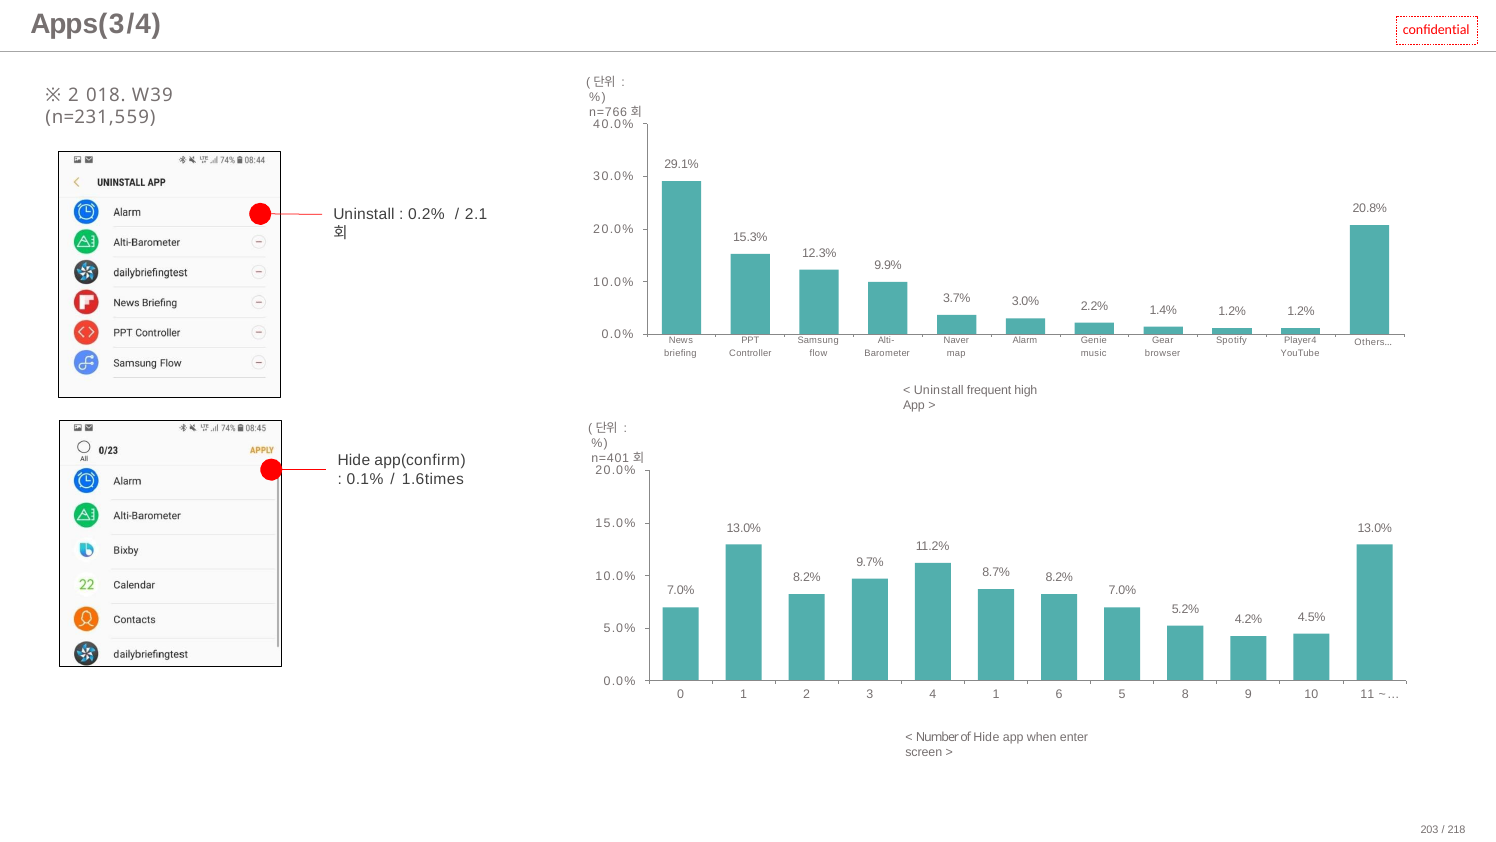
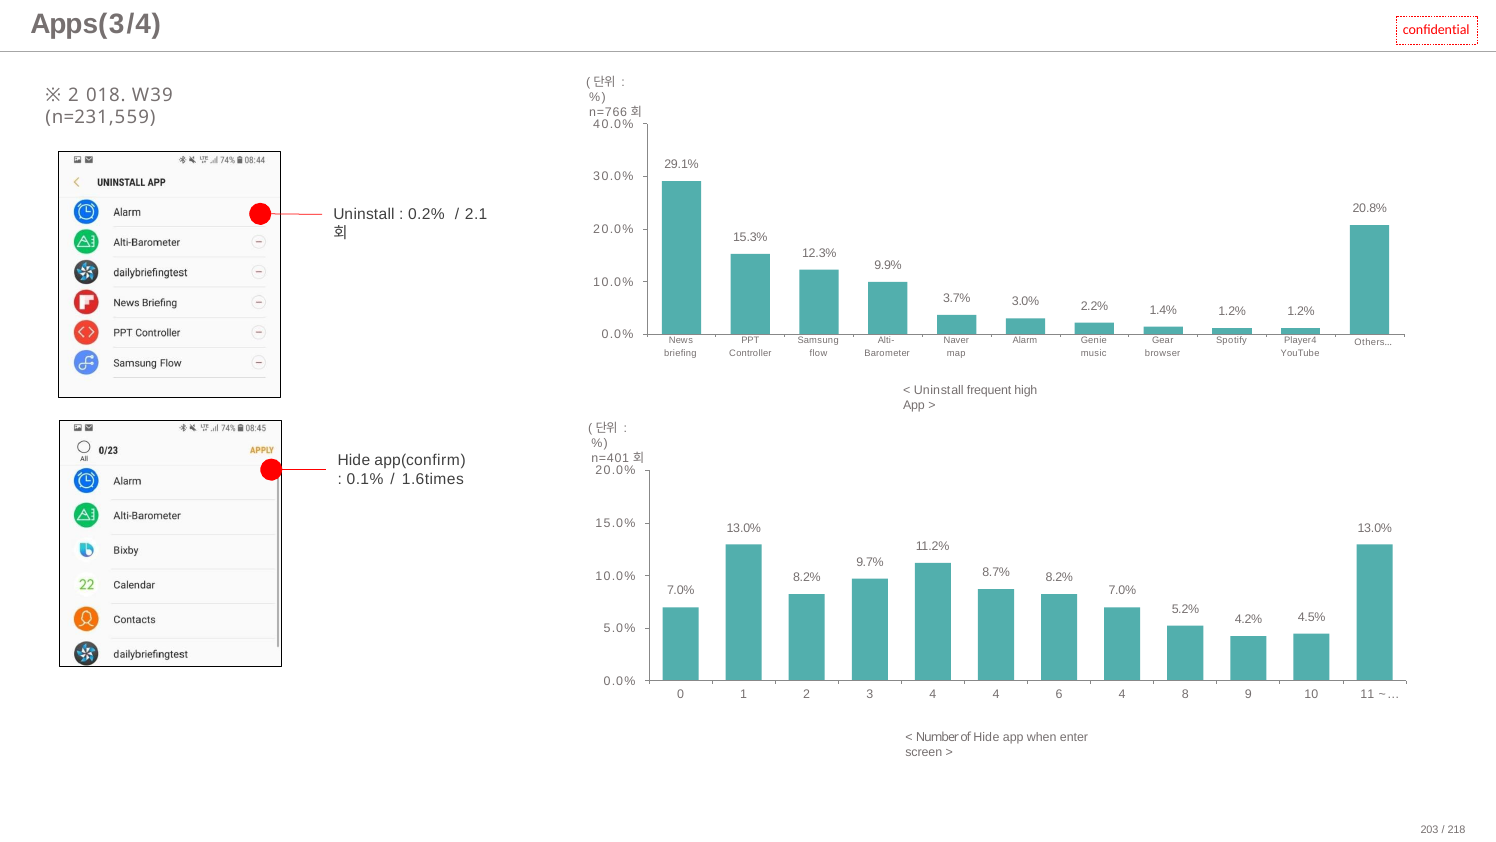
4 1: 1 -> 4
6 5: 5 -> 4
